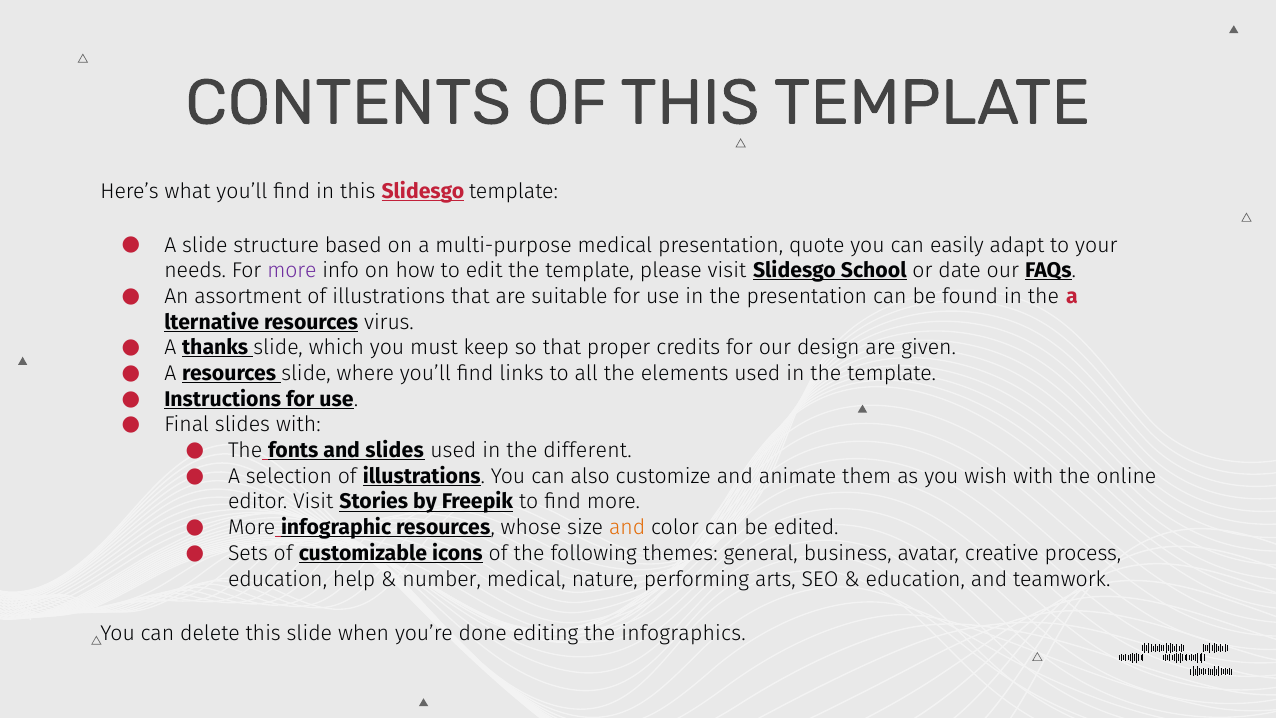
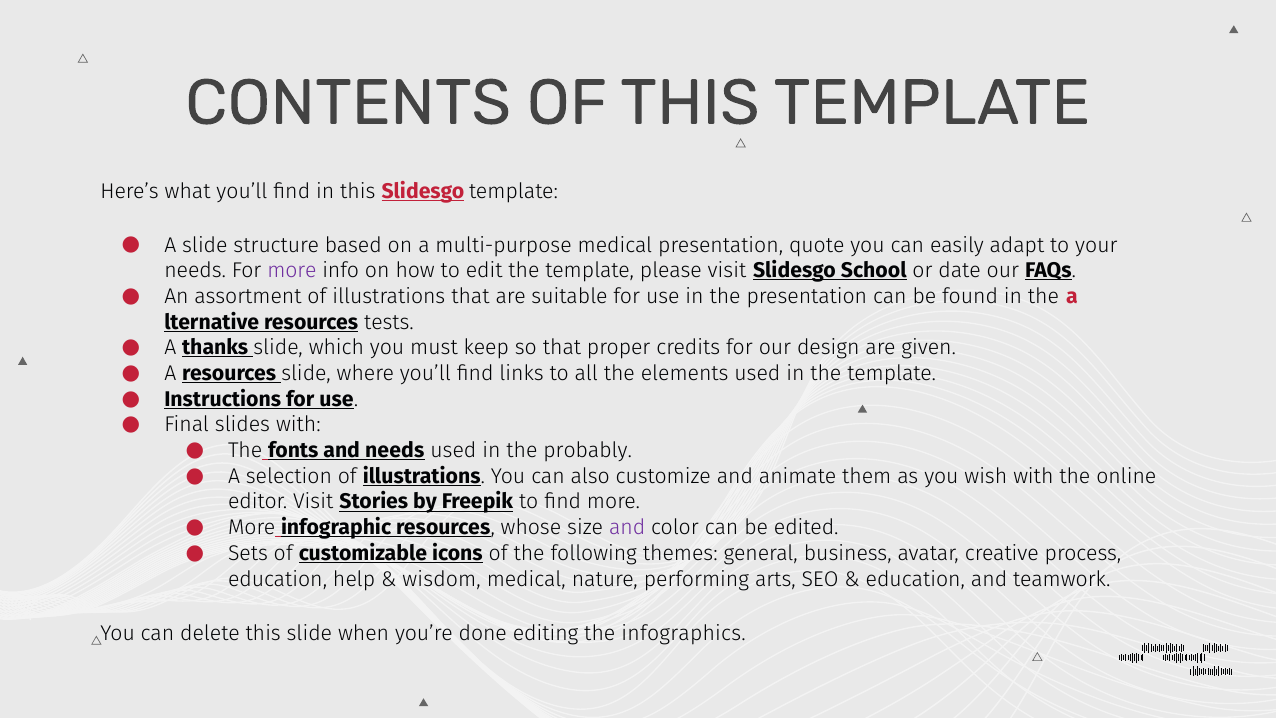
virus: virus -> tests
and slides: slides -> needs
different: different -> probably
and at (627, 528) colour: orange -> purple
number: number -> wisdom
